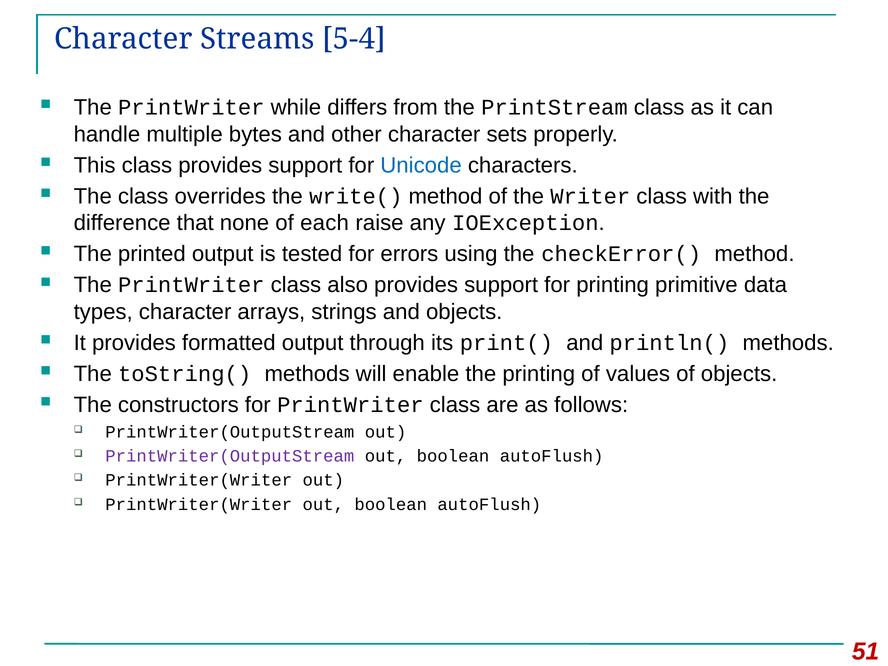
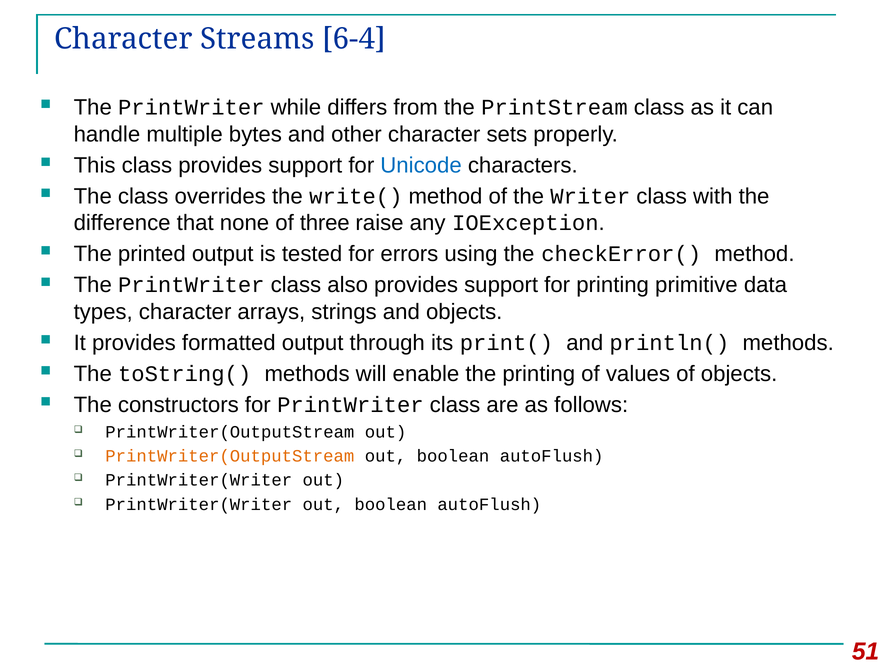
5-4: 5-4 -> 6-4
each: each -> three
PrintWriter(OutputStream at (230, 456) colour: purple -> orange
